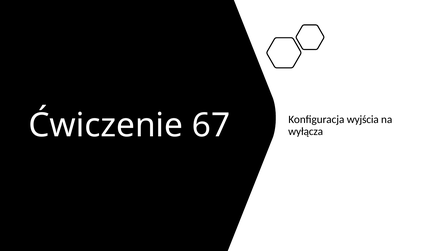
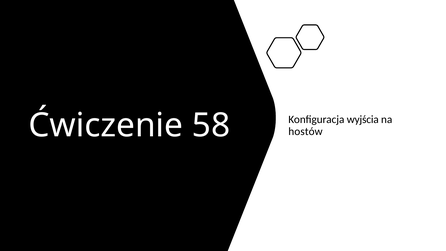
67: 67 -> 58
wyłącza: wyłącza -> hostów
